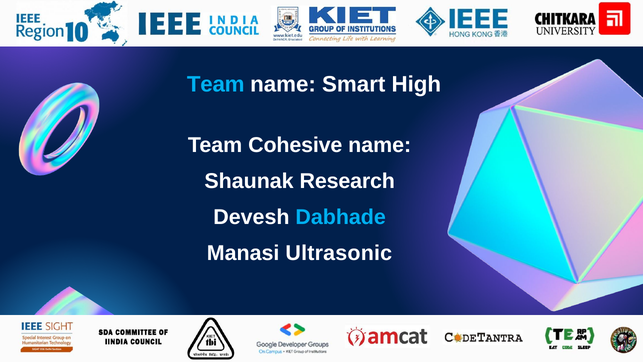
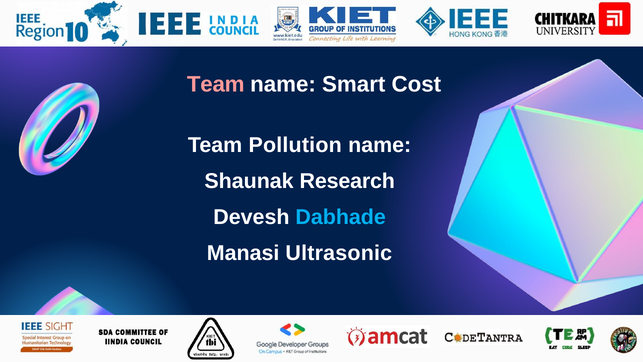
Team at (216, 84) colour: light blue -> pink
High: High -> Cost
Cohesive: Cohesive -> Pollution
